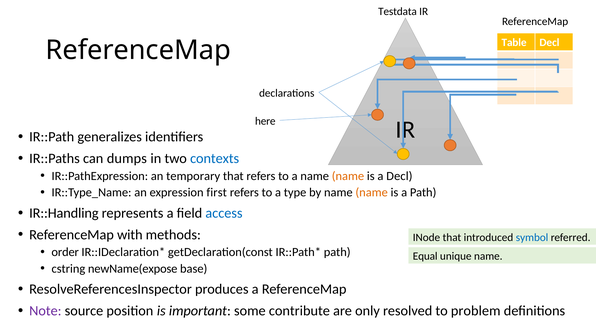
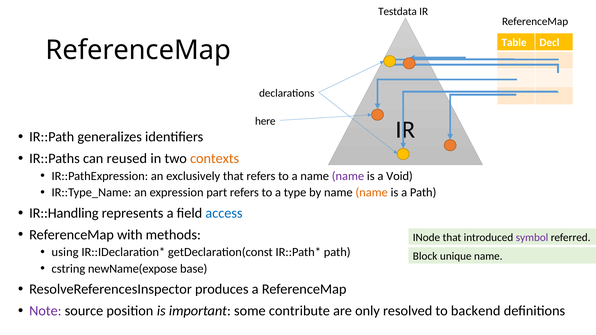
dumps: dumps -> reused
contexts colour: blue -> orange
temporary: temporary -> exclusively
name at (348, 176) colour: orange -> purple
a Decl: Decl -> Void
first: first -> part
symbol colour: blue -> purple
order: order -> using
Equal: Equal -> Block
problem: problem -> backend
